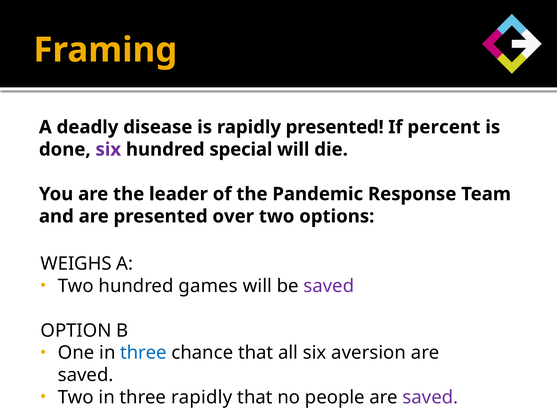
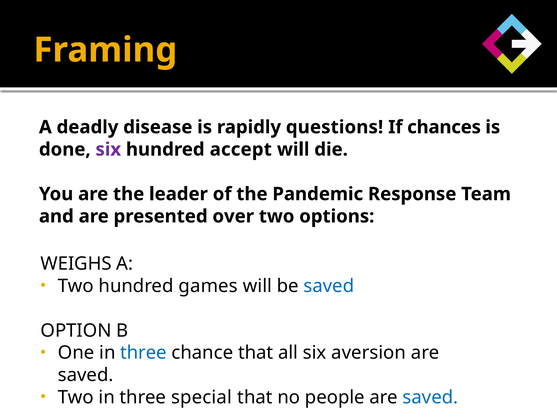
rapidly presented: presented -> questions
percent: percent -> chances
special: special -> accept
saved at (329, 286) colour: purple -> blue
three rapidly: rapidly -> special
saved at (430, 397) colour: purple -> blue
